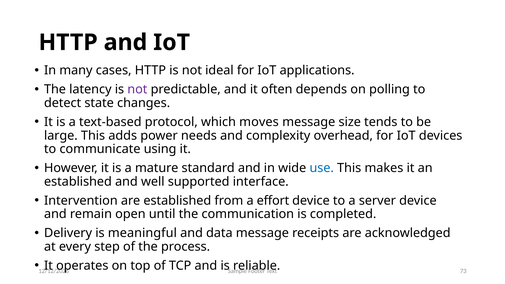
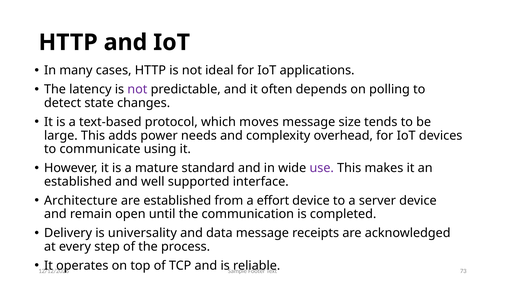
use colour: blue -> purple
Intervention: Intervention -> Architecture
meaningful: meaningful -> universality
